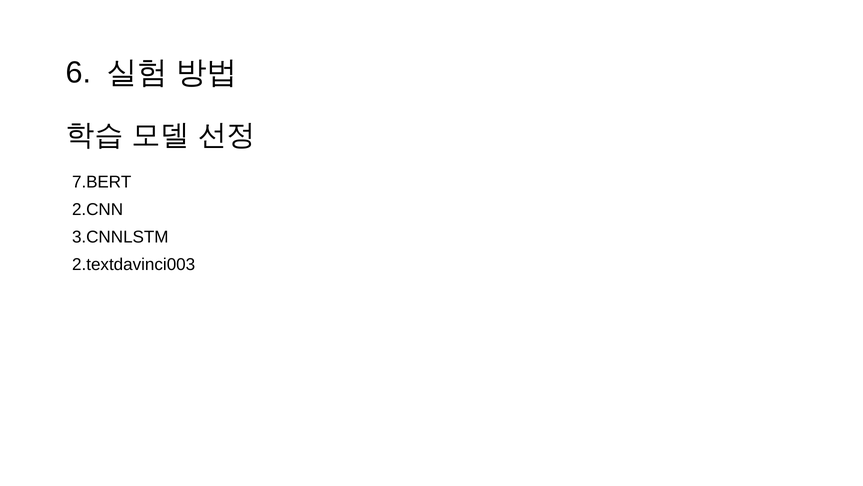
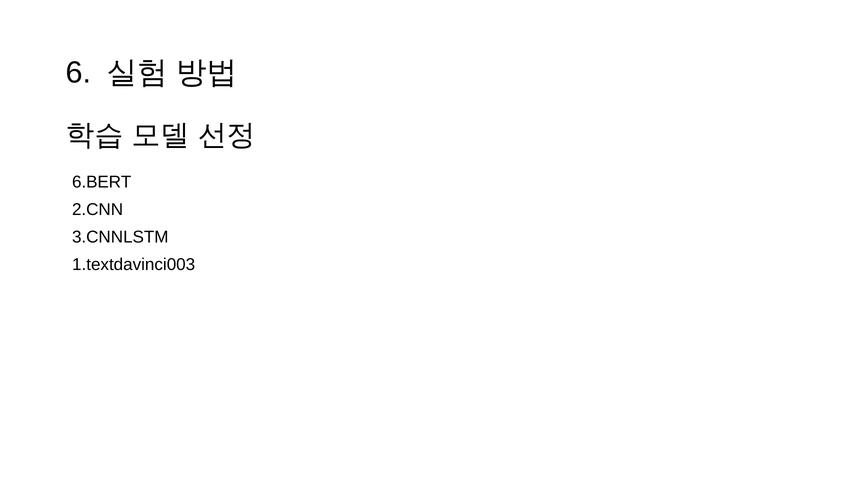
7.BERT: 7.BERT -> 6.BERT
2.textdavinci003: 2.textdavinci003 -> 1.textdavinci003
